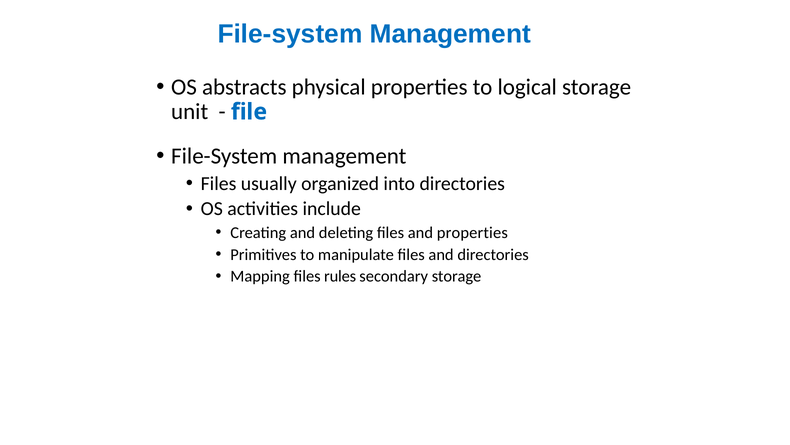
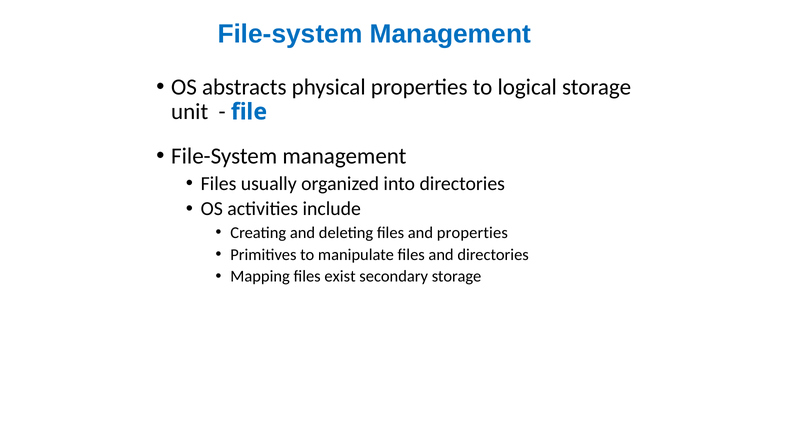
rules: rules -> exist
